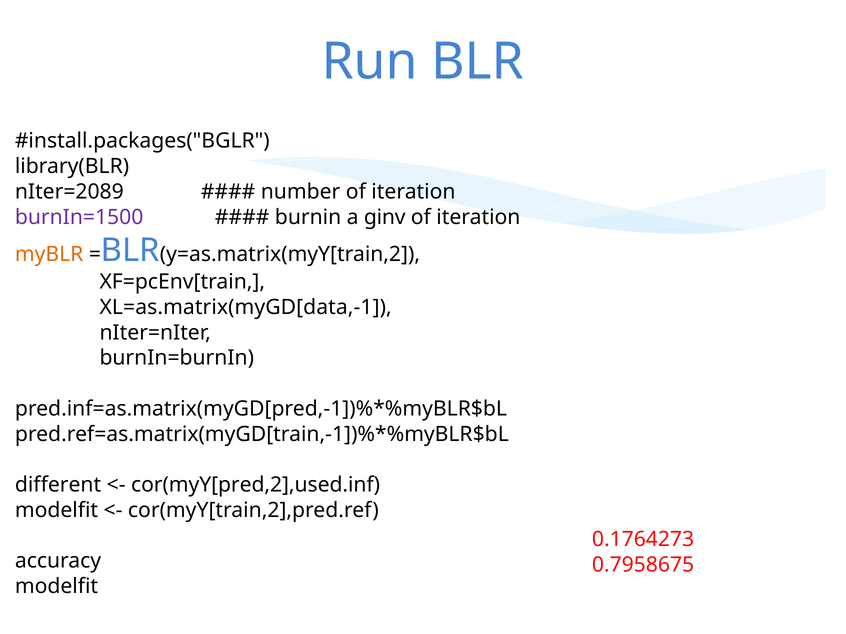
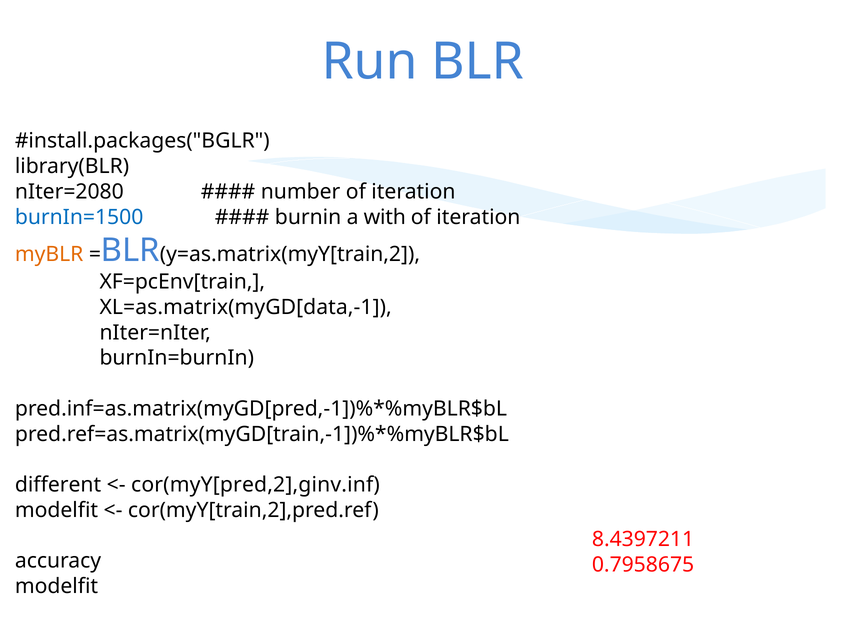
nIter=2089: nIter=2089 -> nIter=2080
burnIn=1500 colour: purple -> blue
ginv: ginv -> with
cor(myY[pred,2],used.inf: cor(myY[pred,2],used.inf -> cor(myY[pred,2],ginv.inf
0.1764273: 0.1764273 -> 8.4397211
